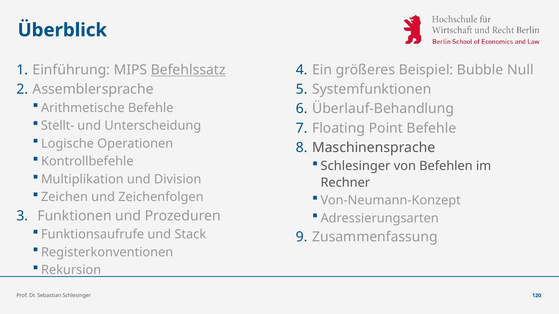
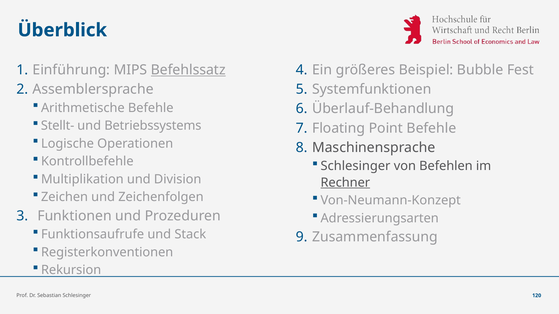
Null: Null -> Fest
Unterscheidung: Unterscheidung -> Betriebssystems
Rechner underline: none -> present
